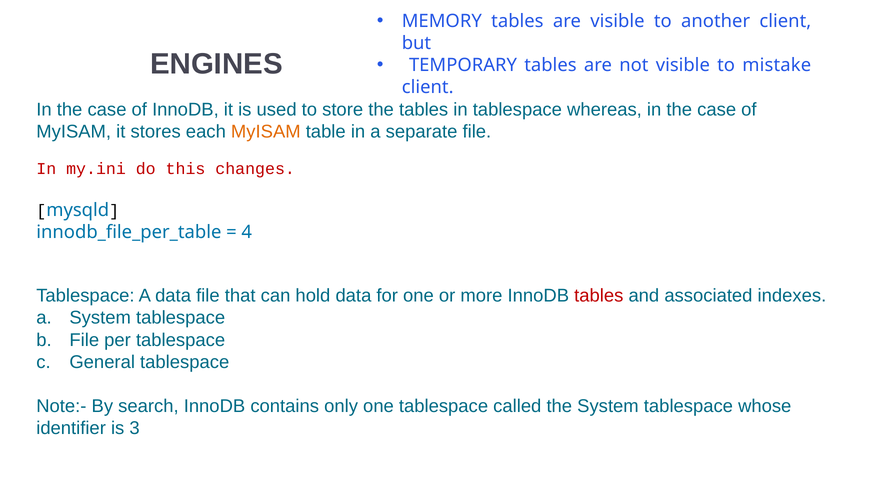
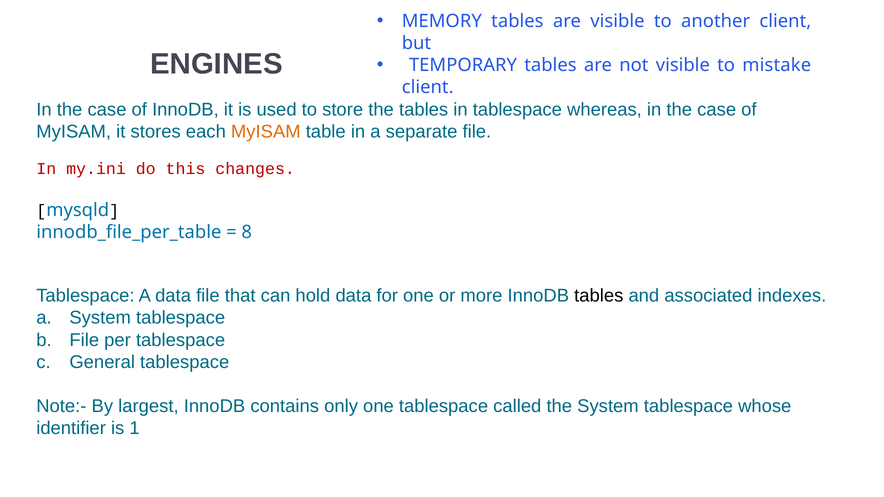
4: 4 -> 8
tables at (599, 296) colour: red -> black
search: search -> largest
3: 3 -> 1
